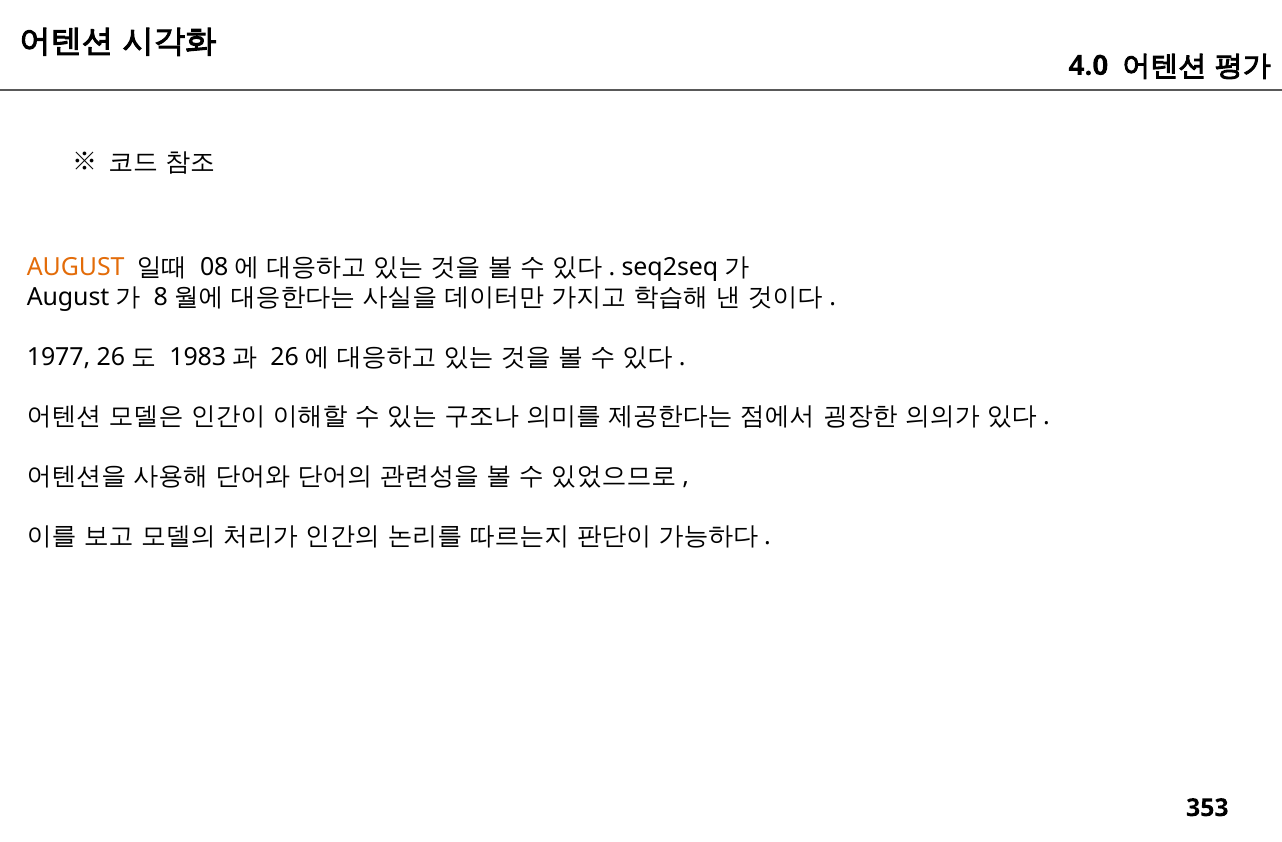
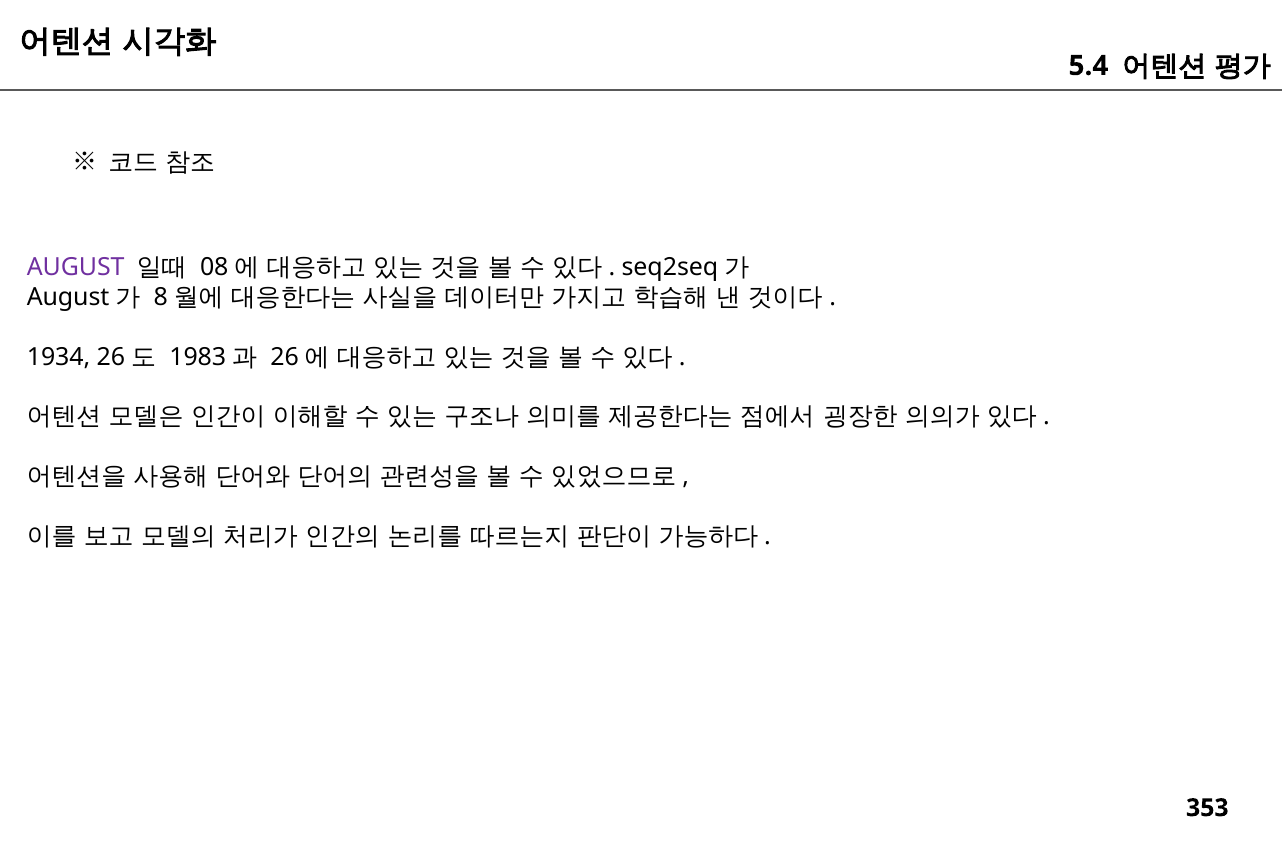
4.0: 4.0 -> 5.4
AUGUST colour: orange -> purple
1977: 1977 -> 1934
